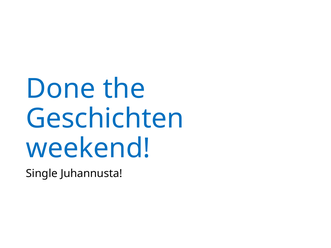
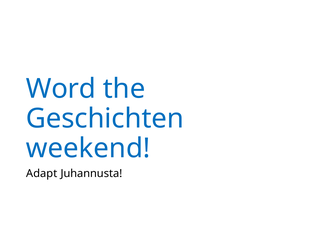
Done: Done -> Word
Single: Single -> Adapt
